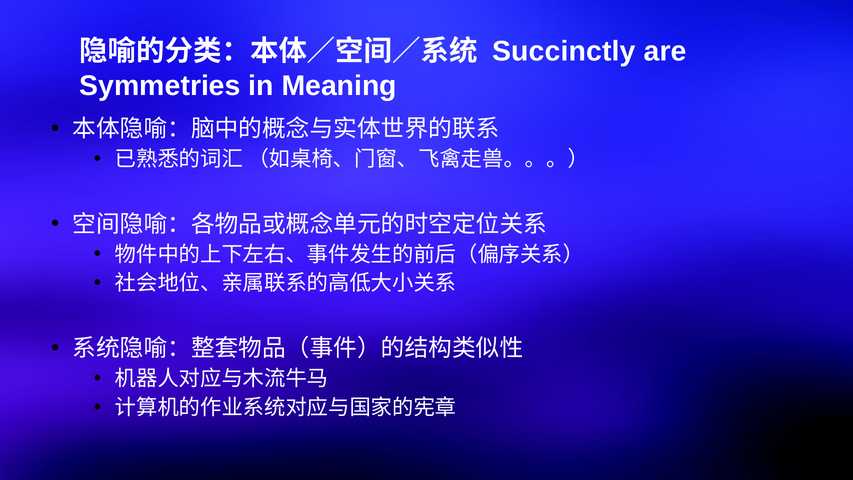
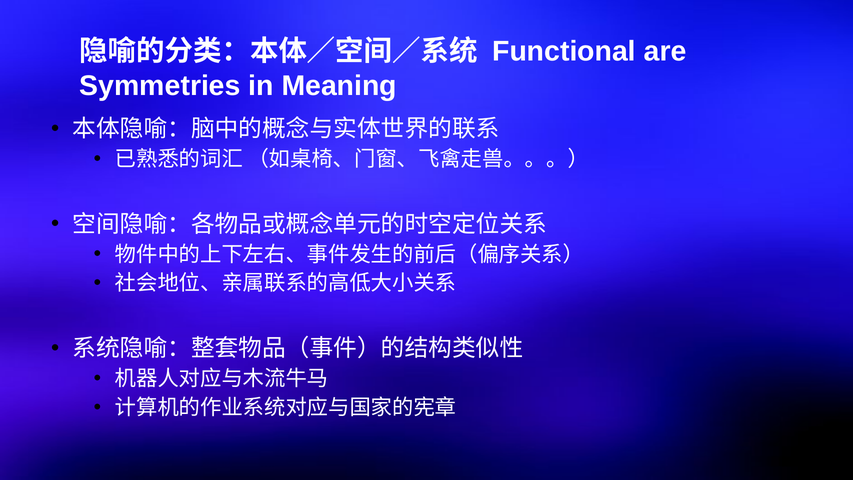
Succinctly: Succinctly -> Functional
